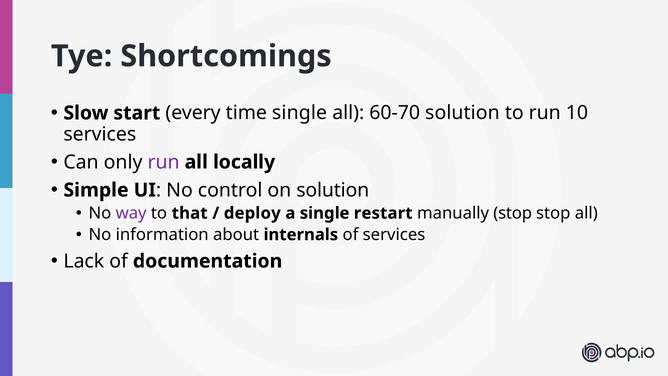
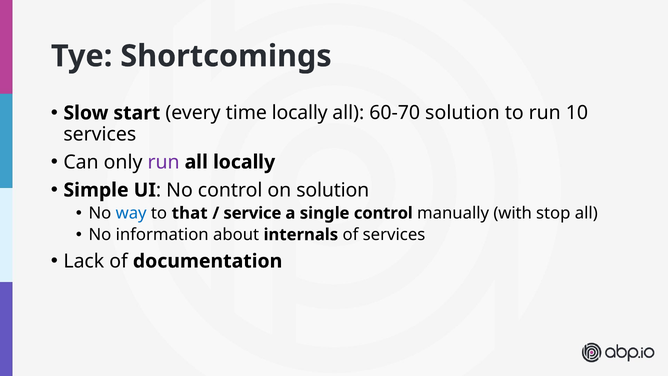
time single: single -> locally
way colour: purple -> blue
deploy: deploy -> service
single restart: restart -> control
manually stop: stop -> with
